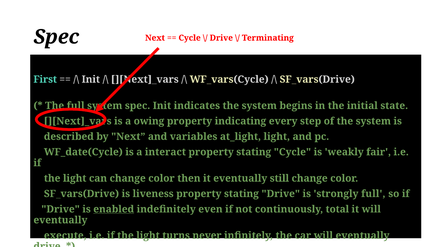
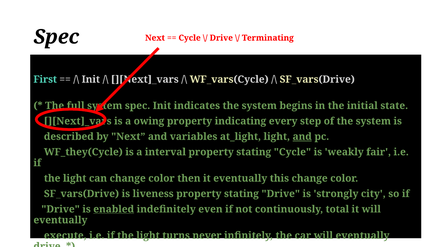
and at (302, 137) underline: none -> present
WF_date(Cycle: WF_date(Cycle -> WF_they(Cycle
interact: interact -> interval
still: still -> this
strongly full: full -> city
